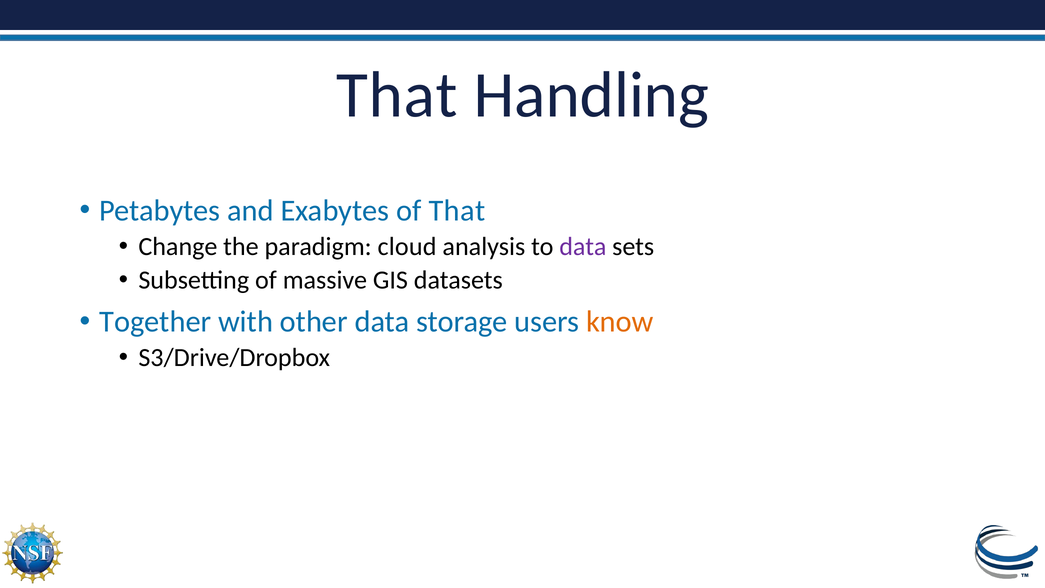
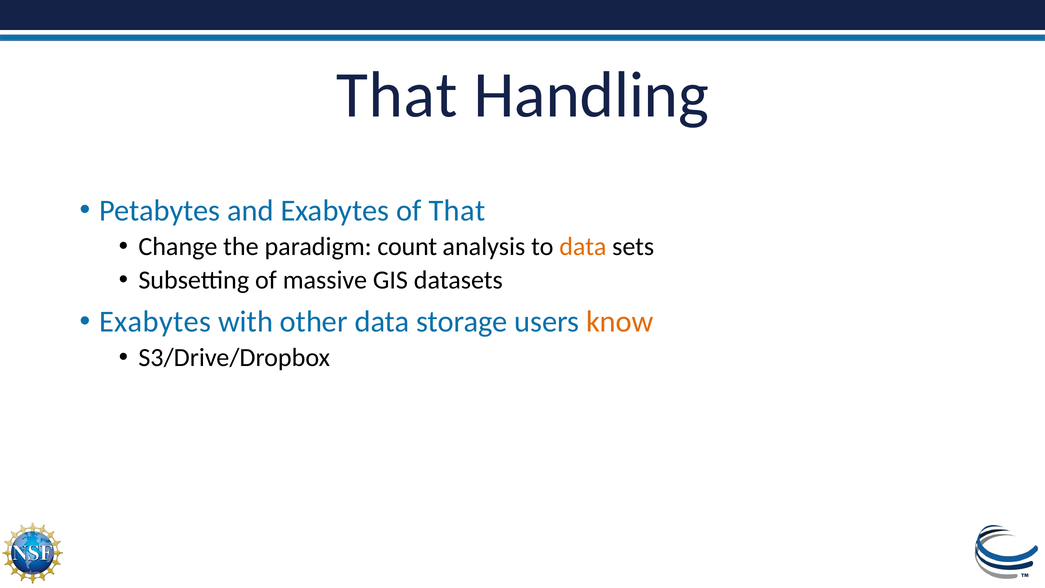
cloud: cloud -> count
data at (583, 247) colour: purple -> orange
Together at (155, 322): Together -> Exabytes
